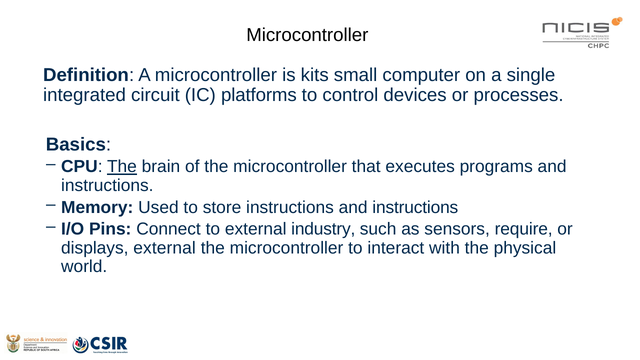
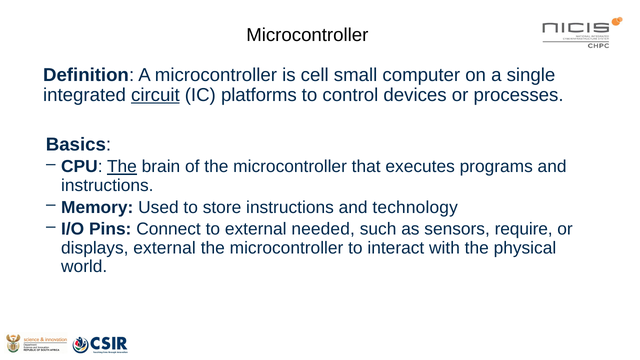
kits: kits -> cell
circuit underline: none -> present
instructions and instructions: instructions -> technology
industry: industry -> needed
